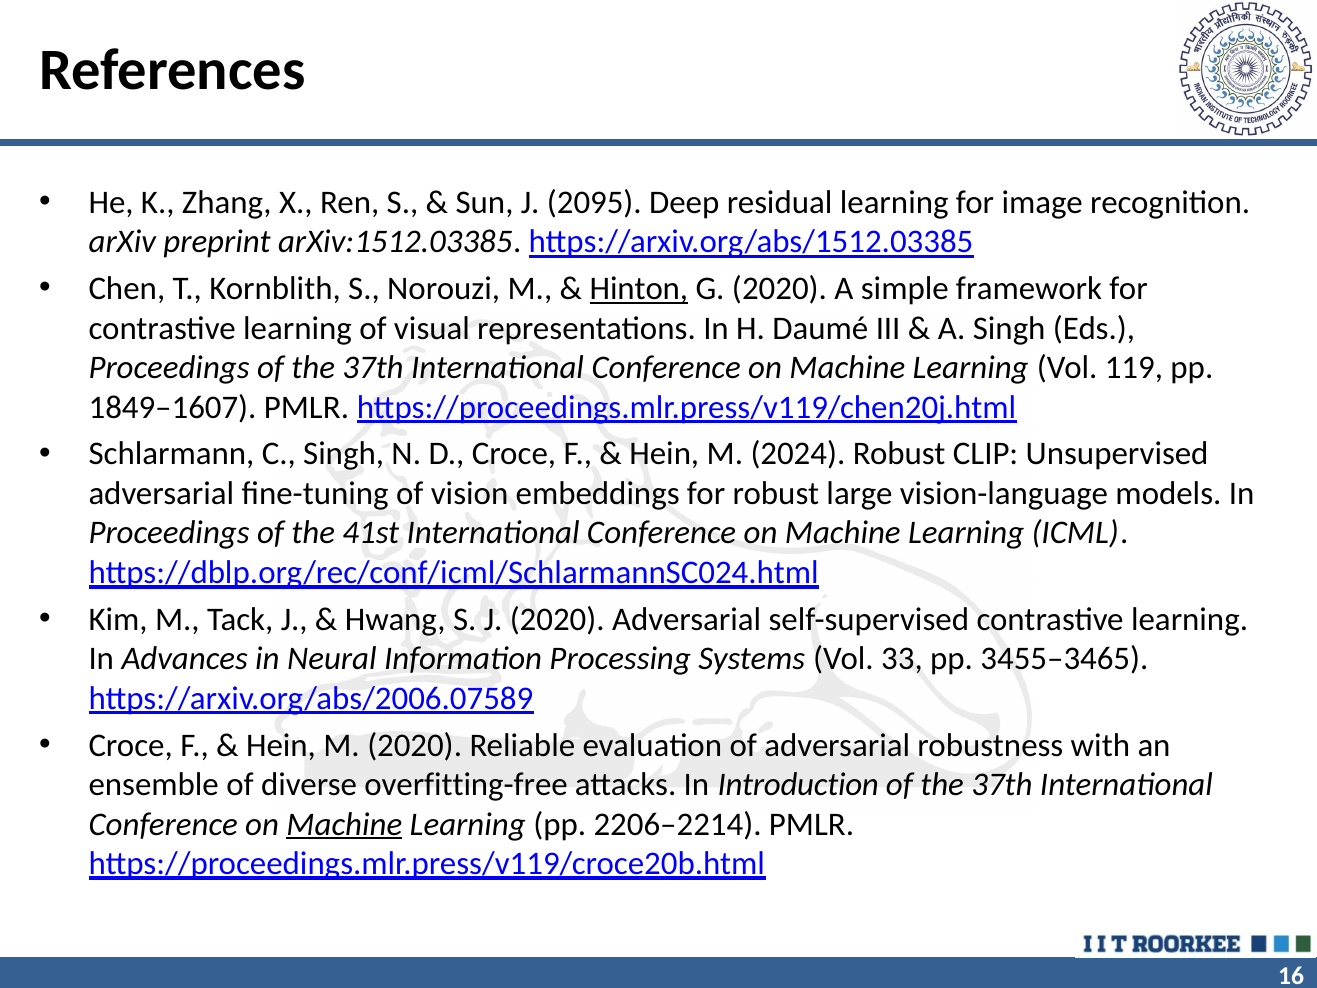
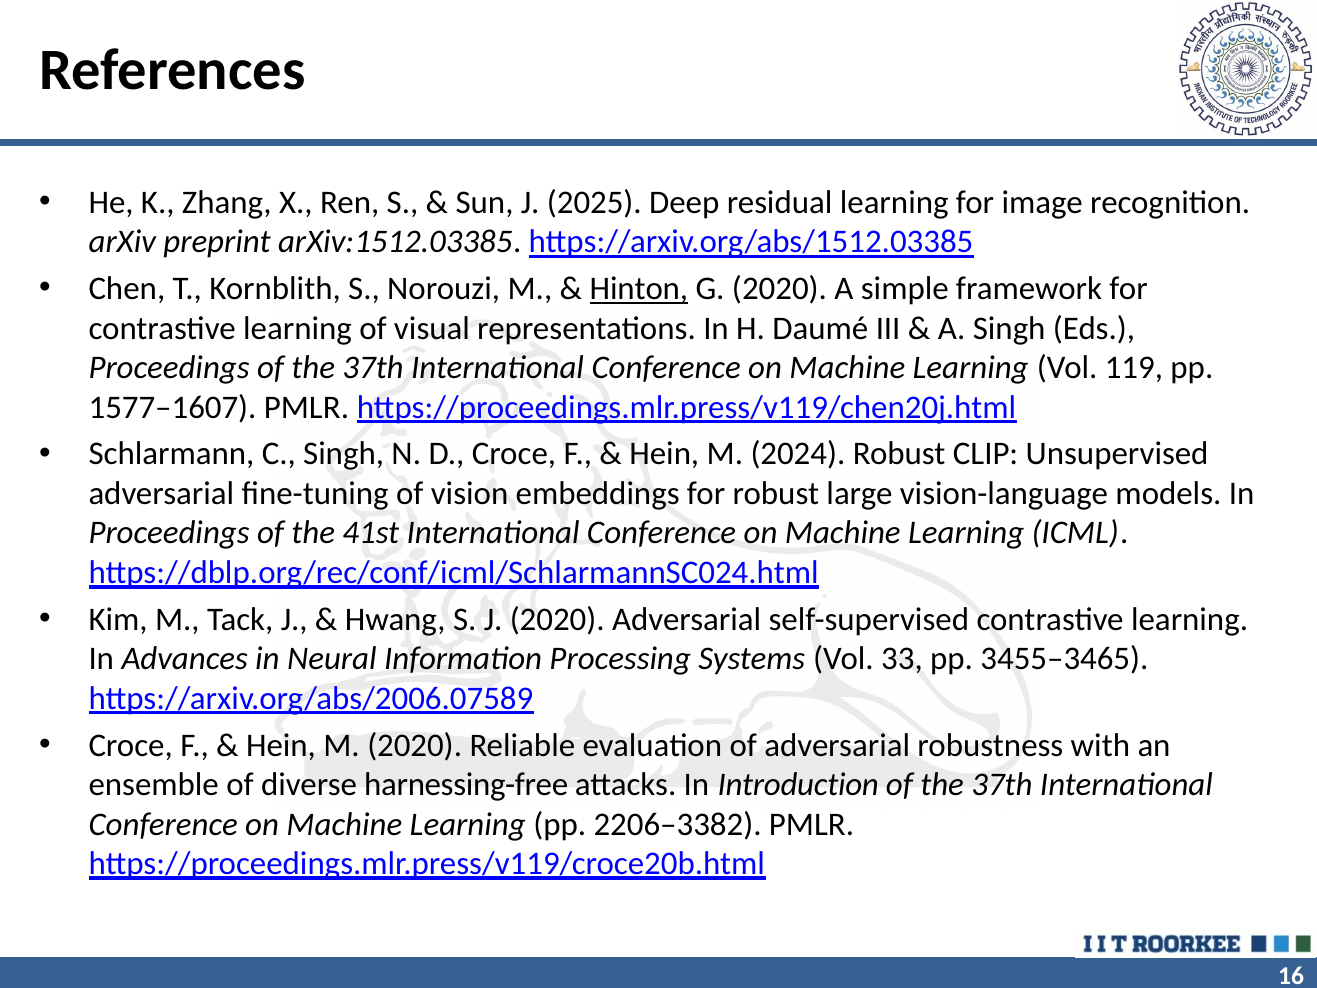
2095: 2095 -> 2025
1849–1607: 1849–1607 -> 1577–1607
overfitting-free: overfitting-free -> harnessing-free
Machine at (344, 824) underline: present -> none
2206–2214: 2206–2214 -> 2206–3382
